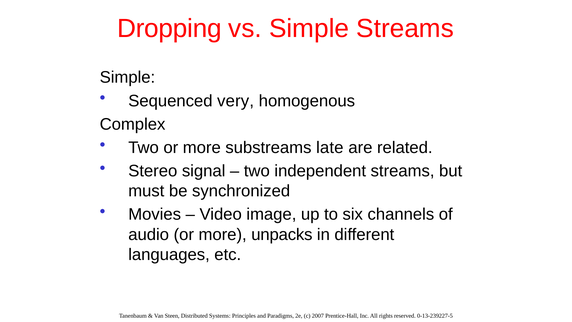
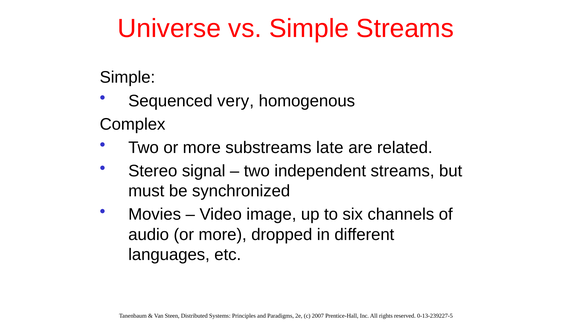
Dropping: Dropping -> Universe
unpacks: unpacks -> dropped
